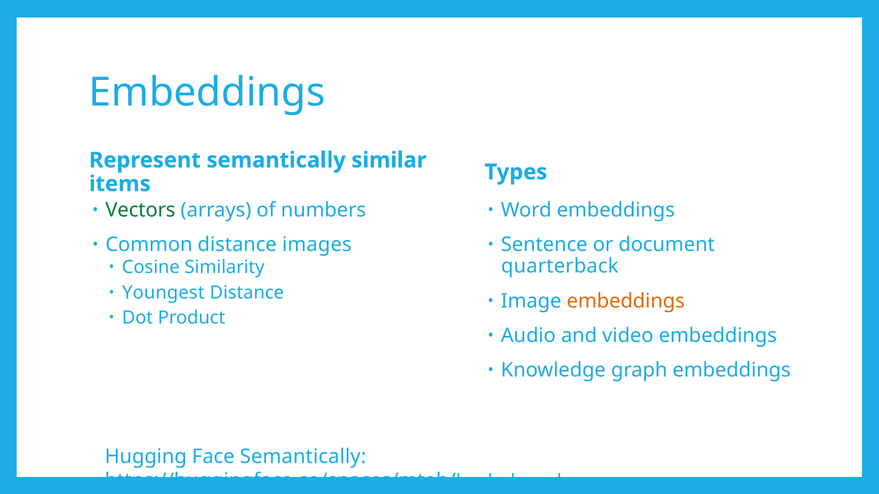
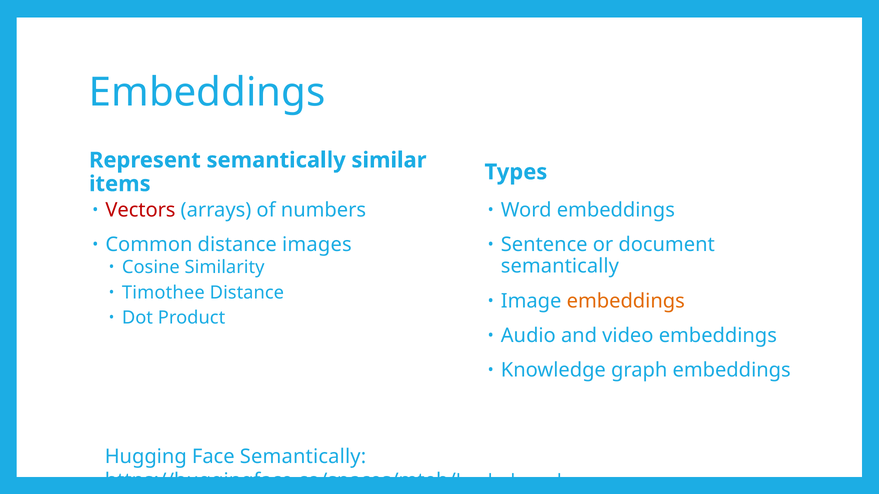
Vectors colour: green -> red
quarterback at (560, 267): quarterback -> semantically
Youngest: Youngest -> Timothee
